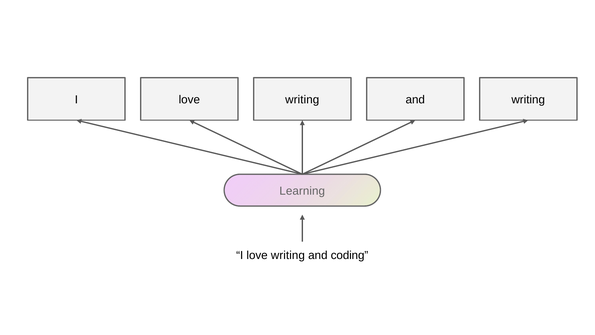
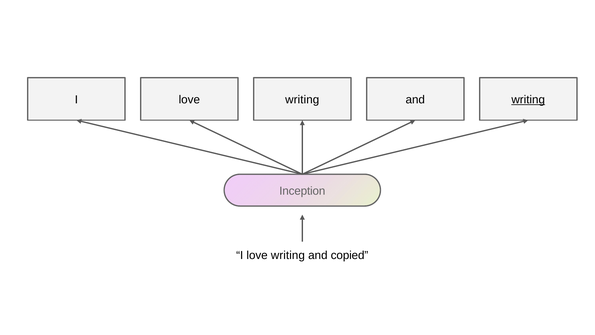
writing at (528, 100) underline: none -> present
Learning: Learning -> Inception
coding: coding -> copied
